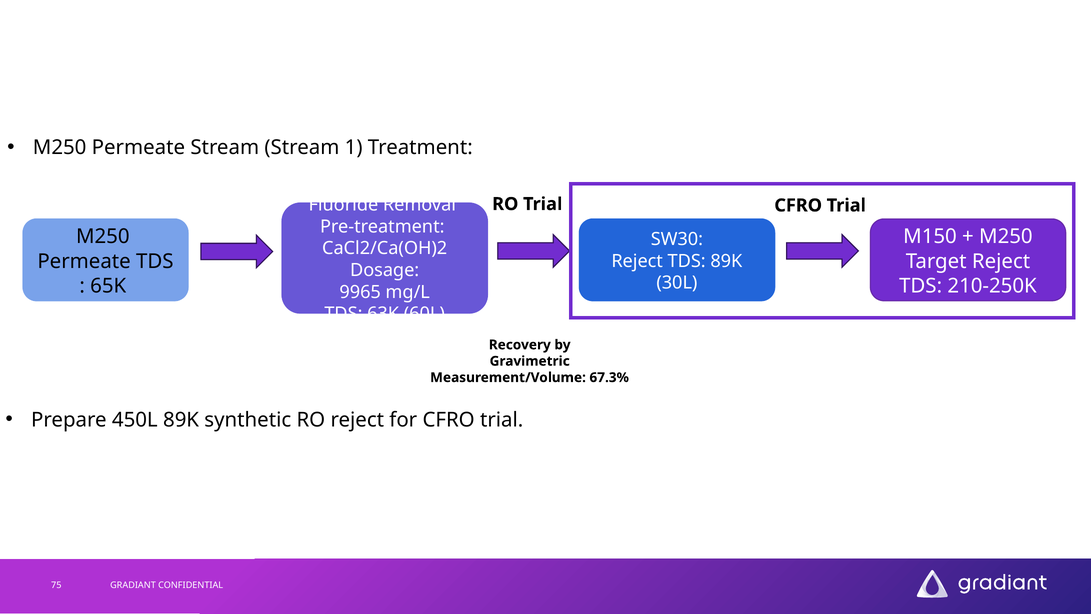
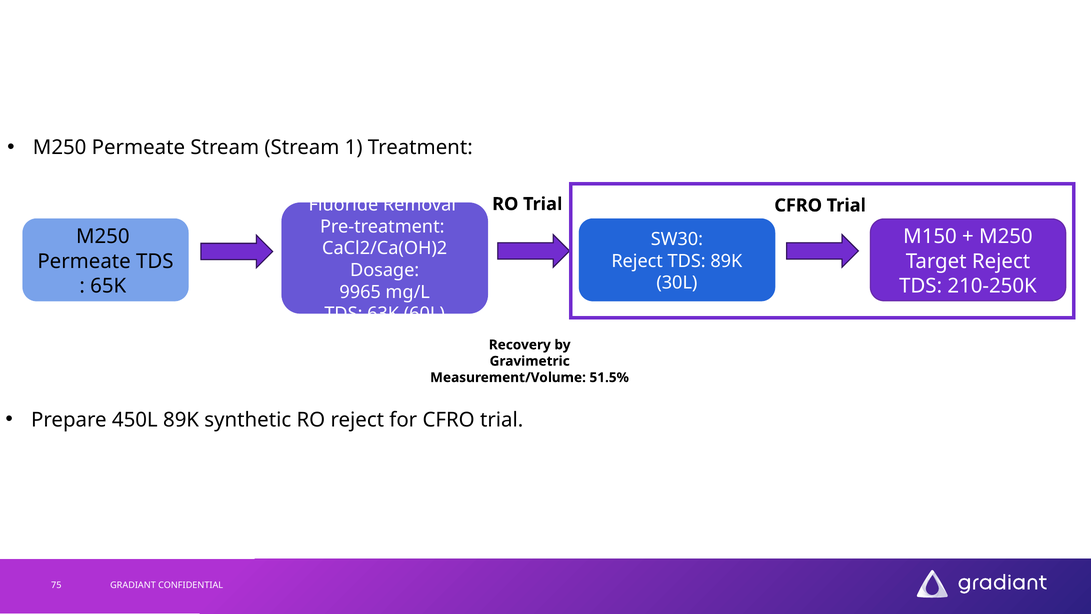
67.3%: 67.3% -> 51.5%
